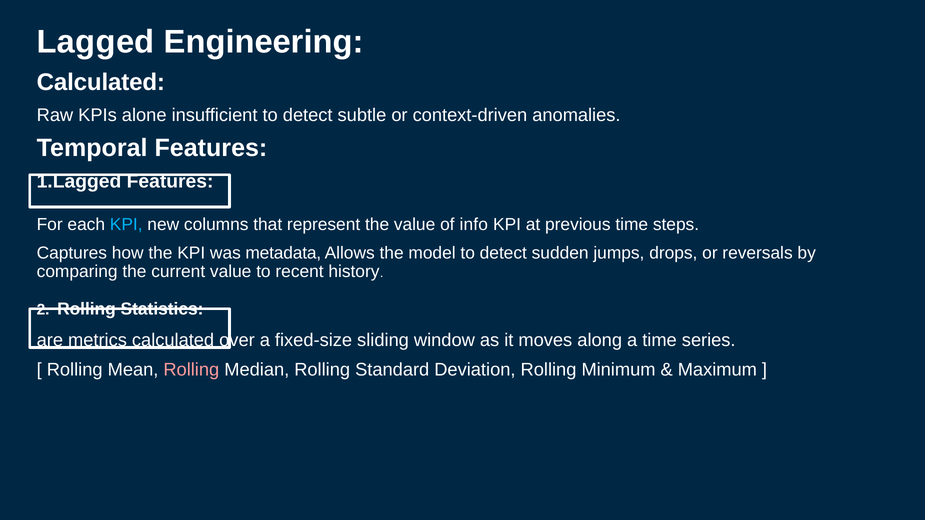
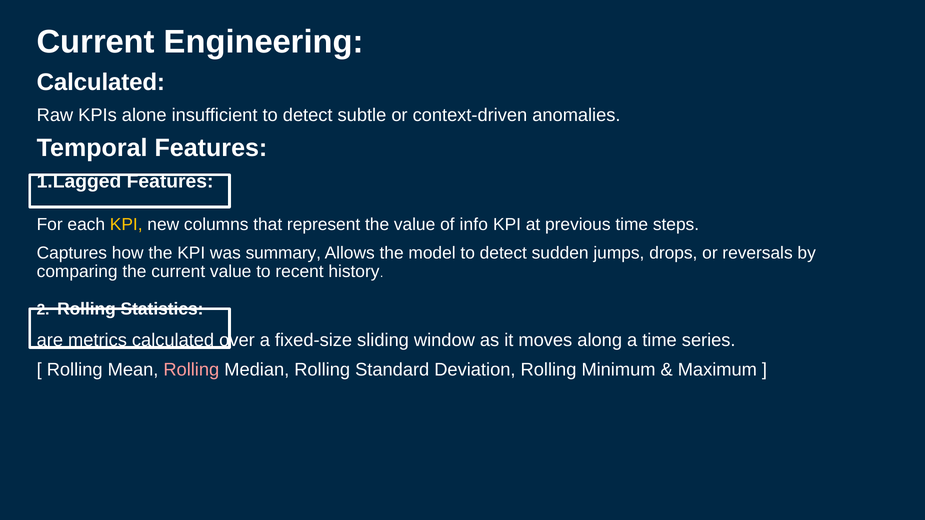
Lagged at (96, 42): Lagged -> Current
KPI at (126, 225) colour: light blue -> yellow
metadata: metadata -> summary
